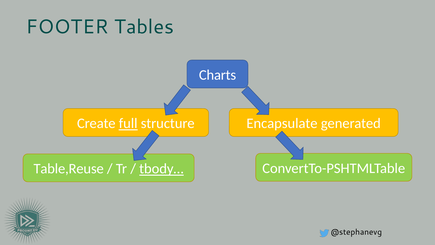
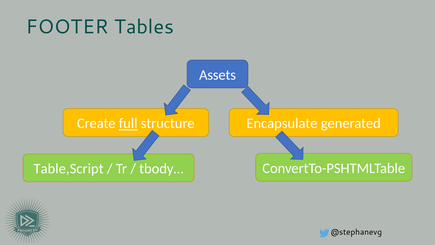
Charts: Charts -> Assets
Table,Reuse: Table,Reuse -> Table,Script
tbody… underline: present -> none
